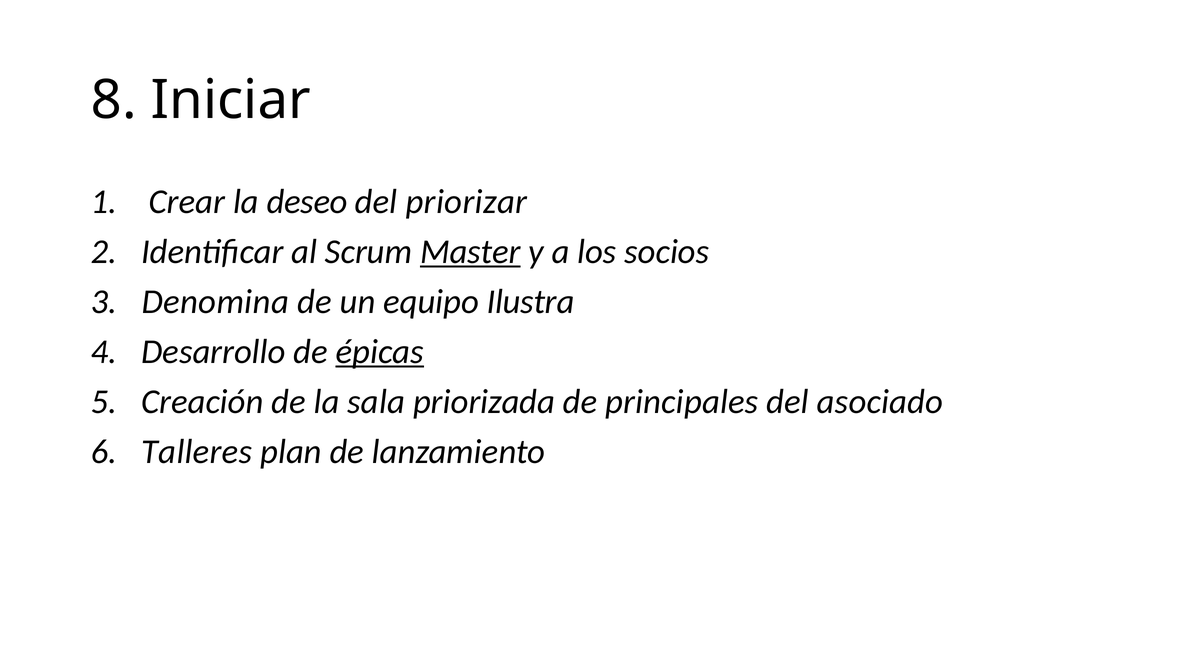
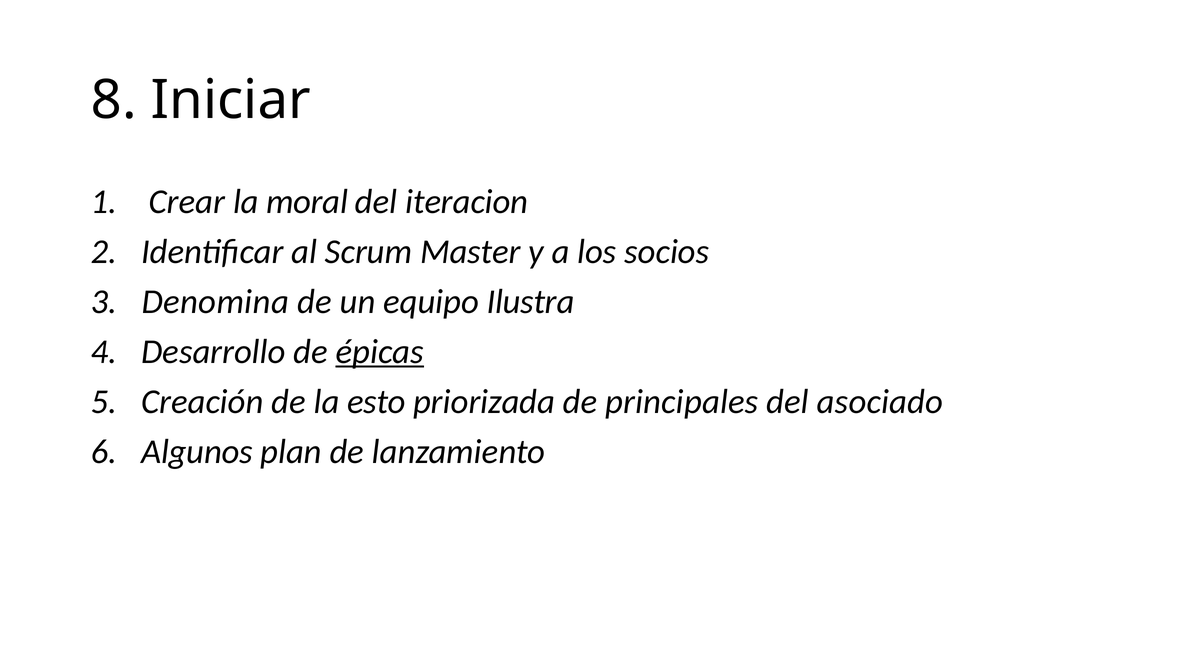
deseo: deseo -> moral
priorizar: priorizar -> iteracion
Master underline: present -> none
sala: sala -> esto
Talleres: Talleres -> Algunos
